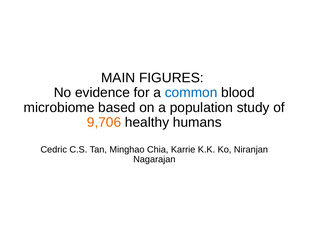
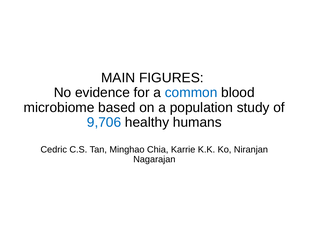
9,706 colour: orange -> blue
